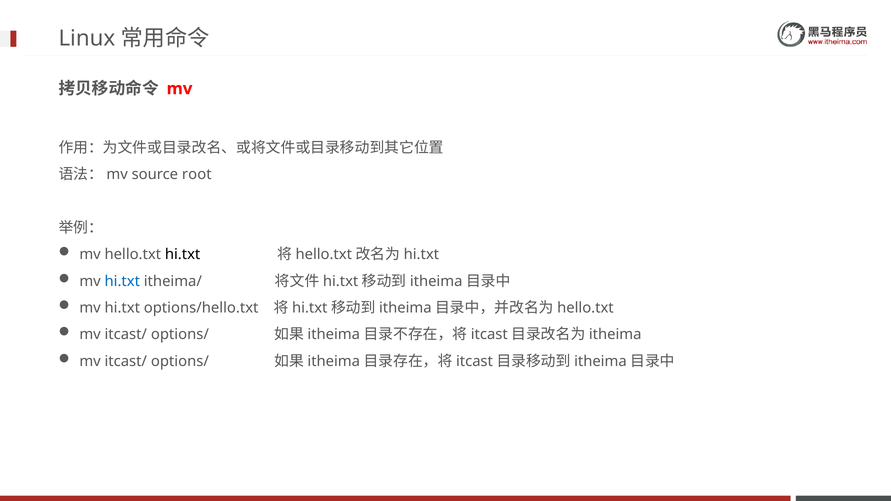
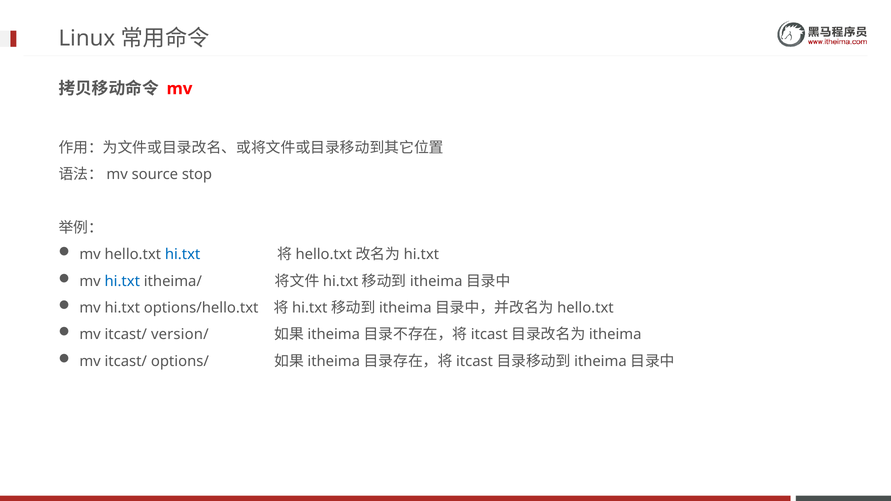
root: root -> stop
hi.txt at (183, 255) colour: black -> blue
options/ at (180, 335): options/ -> version/
